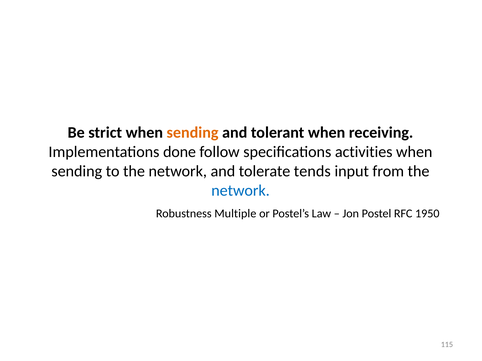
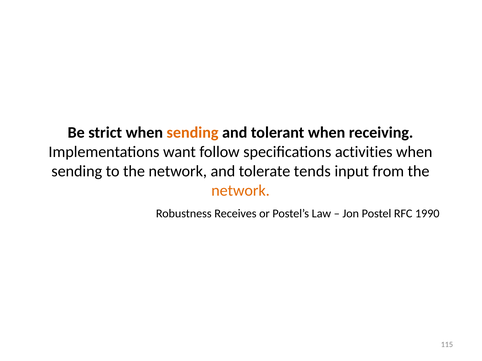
done: done -> want
network at (241, 191) colour: blue -> orange
Multiple: Multiple -> Receives
1950: 1950 -> 1990
